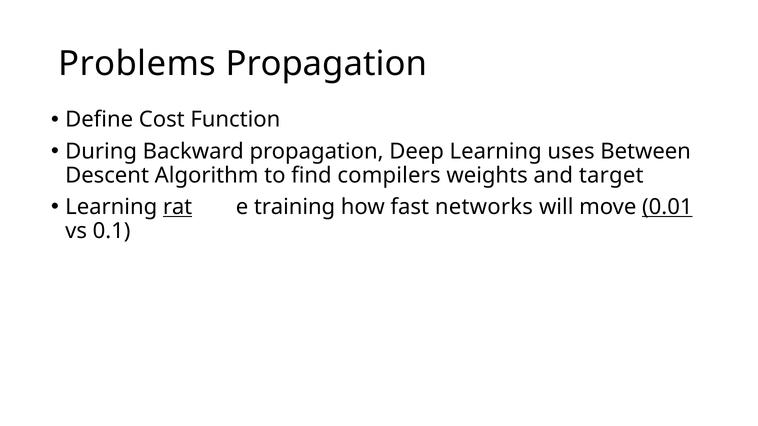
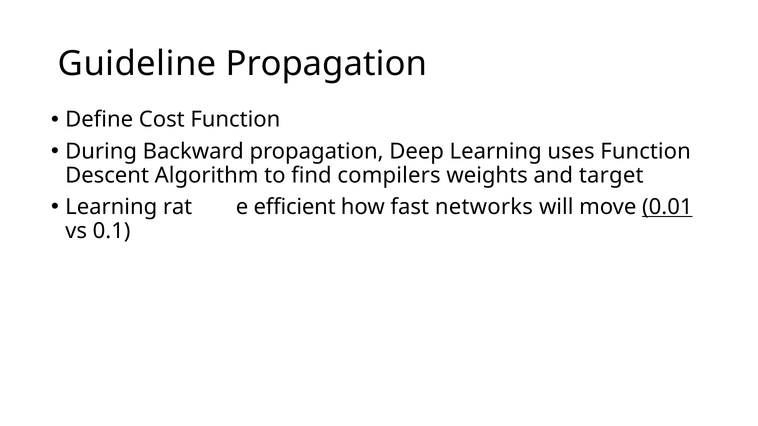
Problems: Problems -> Guideline
uses Between: Between -> Function
rat underline: present -> none
training: training -> efficient
